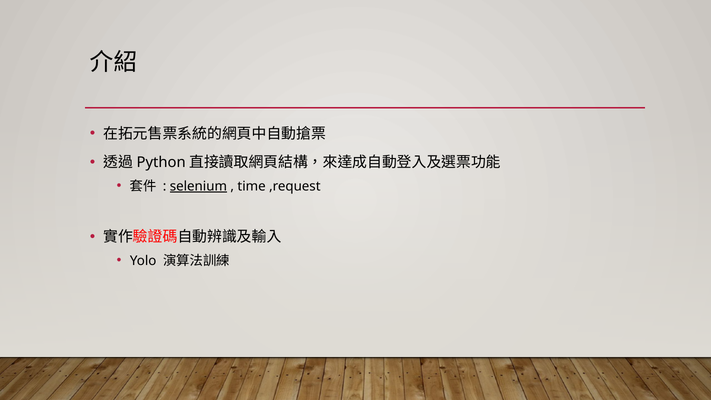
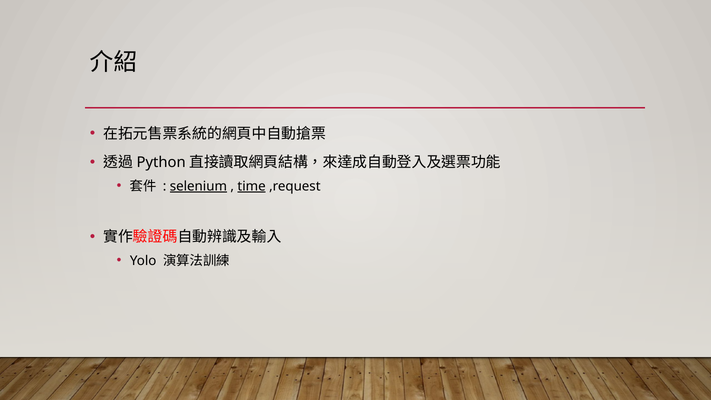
time underline: none -> present
